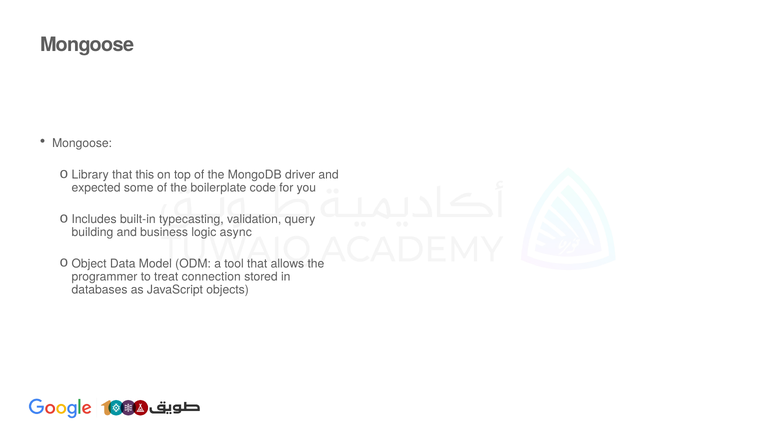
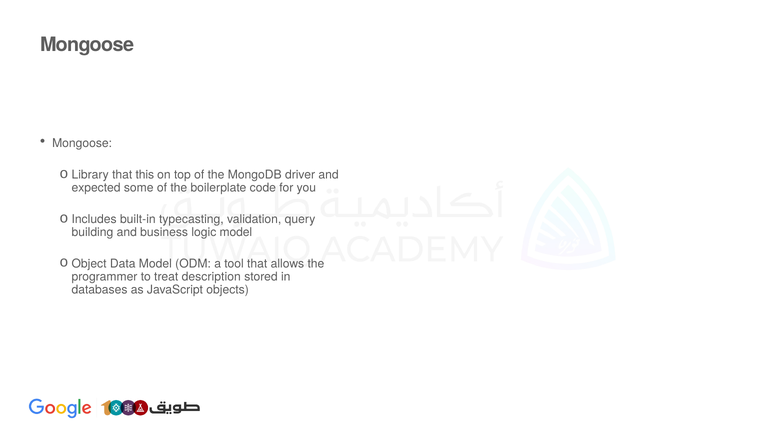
logic async: async -> model
connection: connection -> description
